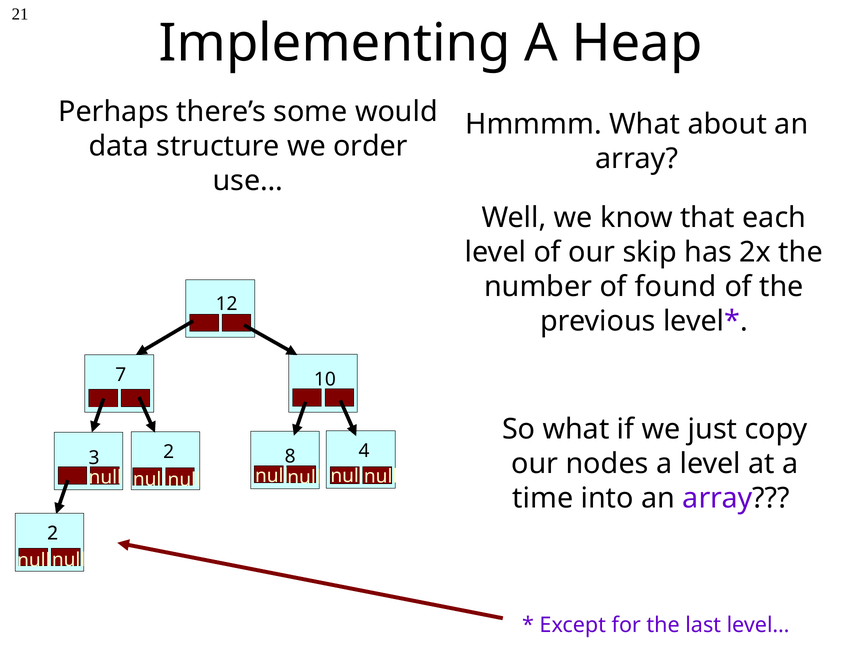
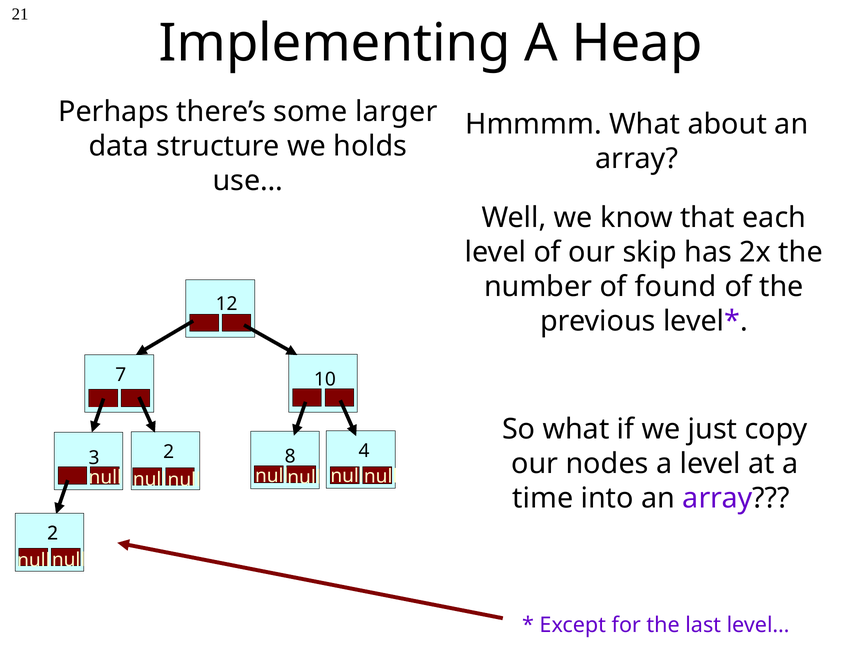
would: would -> larger
order: order -> holds
